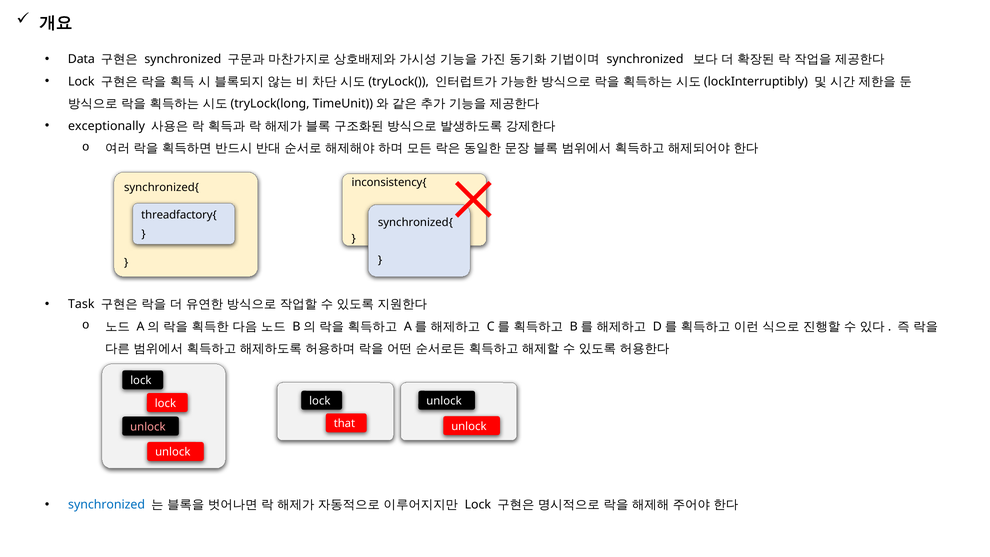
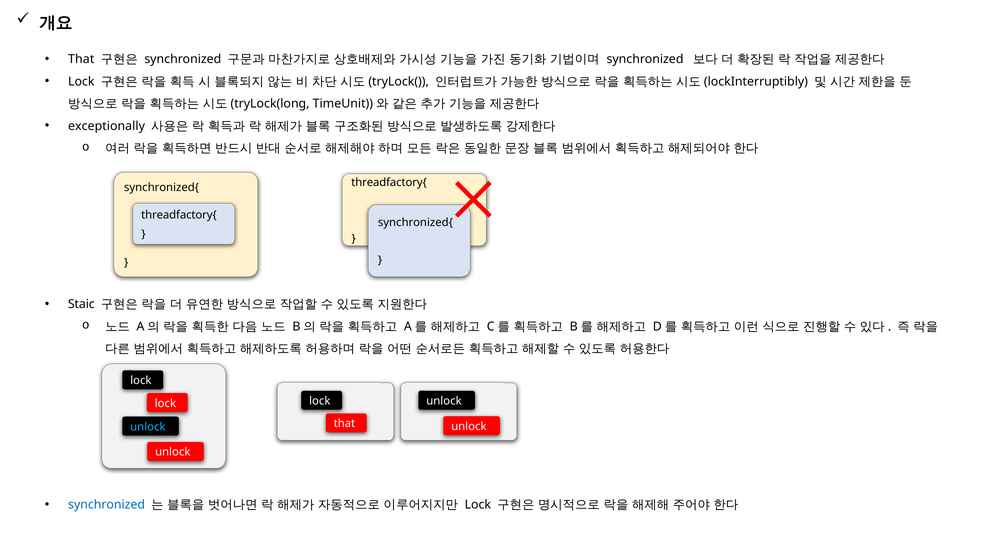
Data at (81, 59): Data -> That
inconsistency{ at (389, 182): inconsistency{ -> threadfactory{
Task: Task -> Staic
unlock at (148, 427) colour: pink -> light blue
